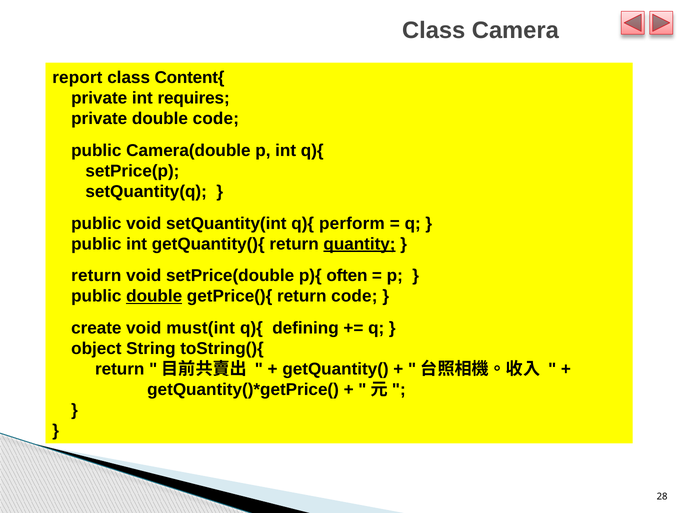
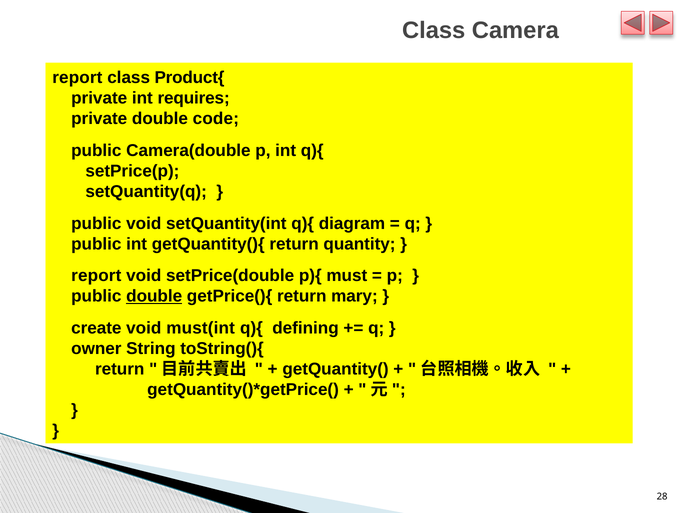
Content{: Content{ -> Product{
perform: perform -> diagram
quantity underline: present -> none
return at (96, 276): return -> report
often: often -> must
return code: code -> mary
object: object -> owner
